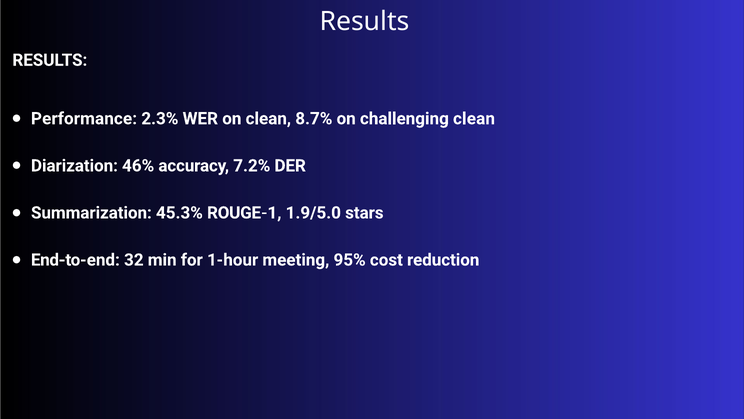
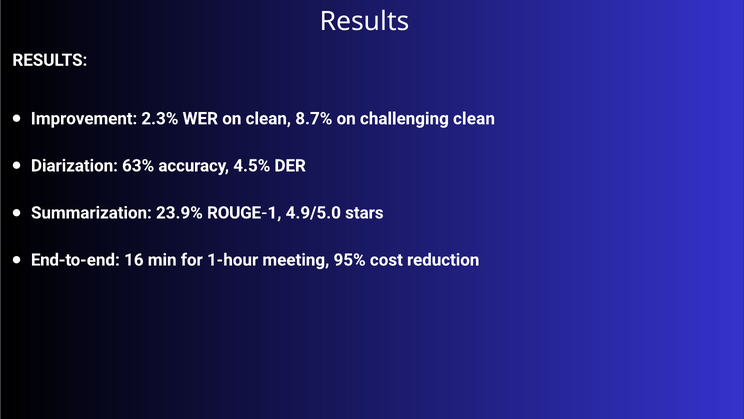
Performance: Performance -> Improvement
46%: 46% -> 63%
7.2%: 7.2% -> 4.5%
45.3%: 45.3% -> 23.9%
1.9/5.0: 1.9/5.0 -> 4.9/5.0
32: 32 -> 16
